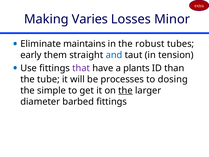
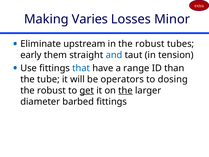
maintains: maintains -> upstream
that colour: purple -> blue
plants: plants -> range
processes: processes -> operators
simple at (51, 90): simple -> robust
get underline: none -> present
